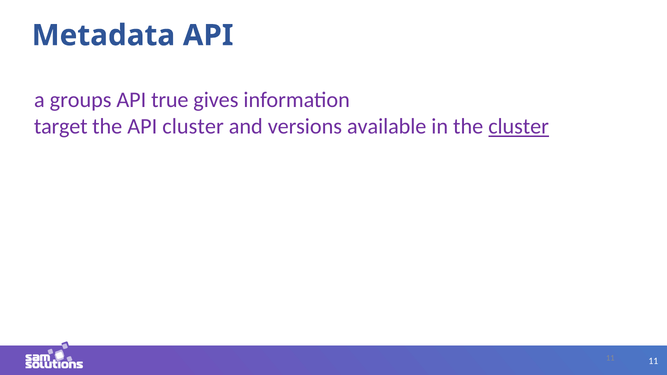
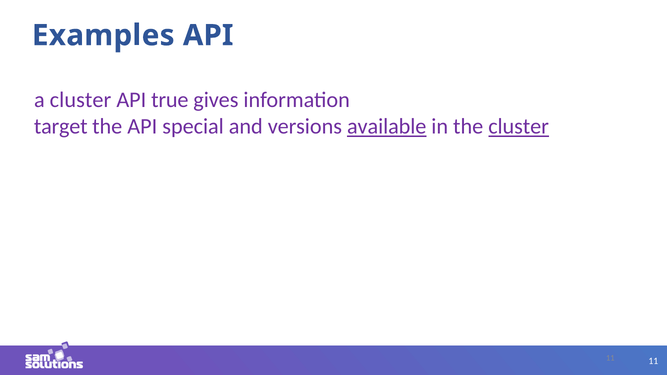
Metadata: Metadata -> Examples
a groups: groups -> cluster
API cluster: cluster -> special
available underline: none -> present
